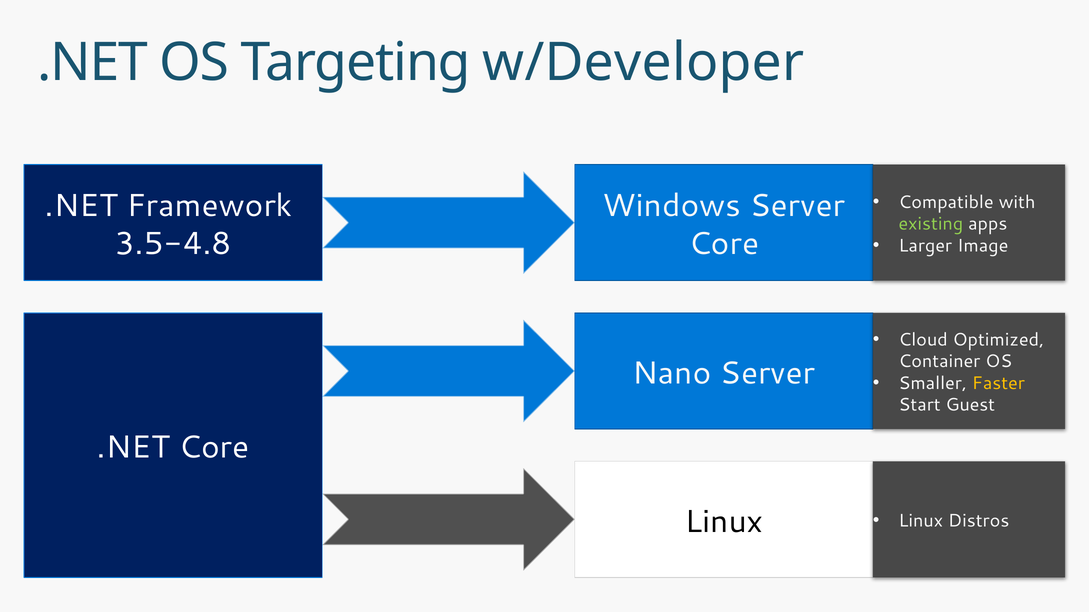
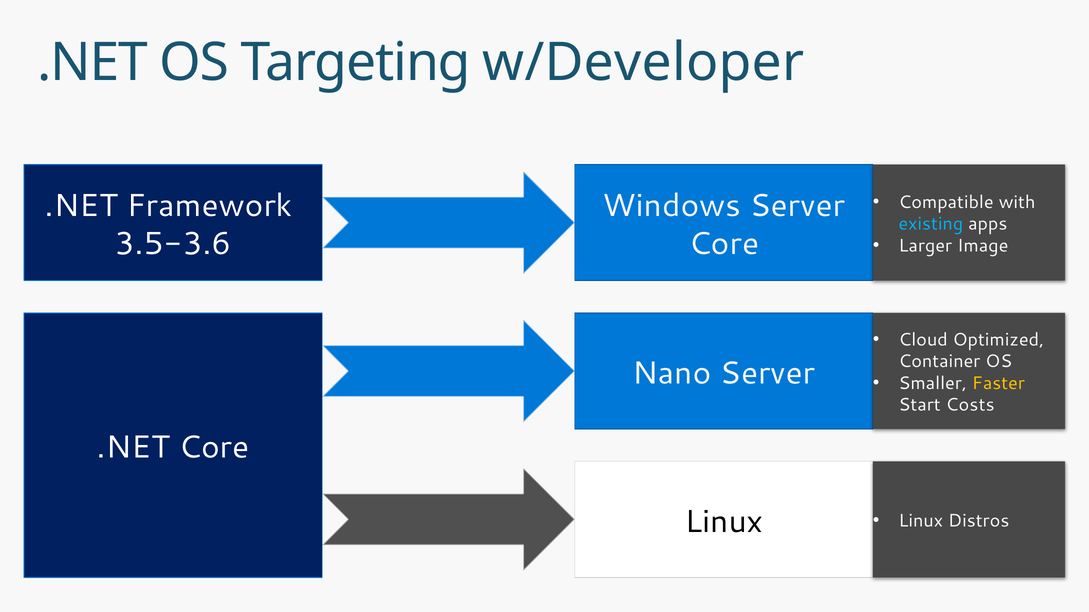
existing colour: light green -> light blue
3.5-4.8: 3.5-4.8 -> 3.5-3.6
Guest: Guest -> Costs
